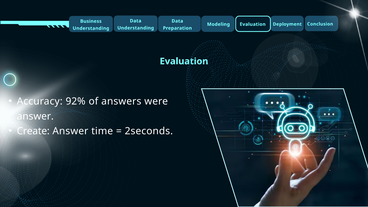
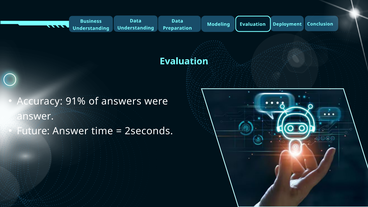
92%: 92% -> 91%
Create: Create -> Future
